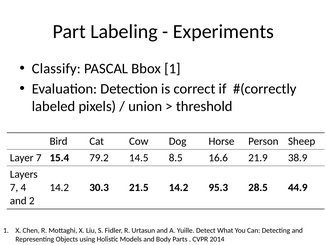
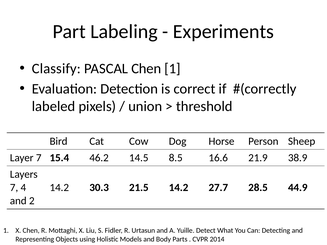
PASCAL Bbox: Bbox -> Chen
79.2: 79.2 -> 46.2
95.3: 95.3 -> 27.7
